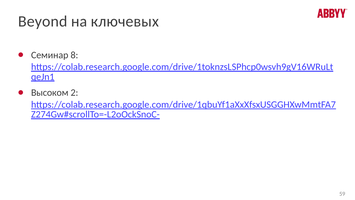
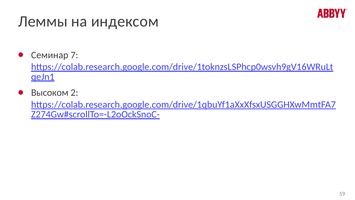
Beyond: Beyond -> Леммы
ключевых: ключевых -> индексом
8: 8 -> 7
